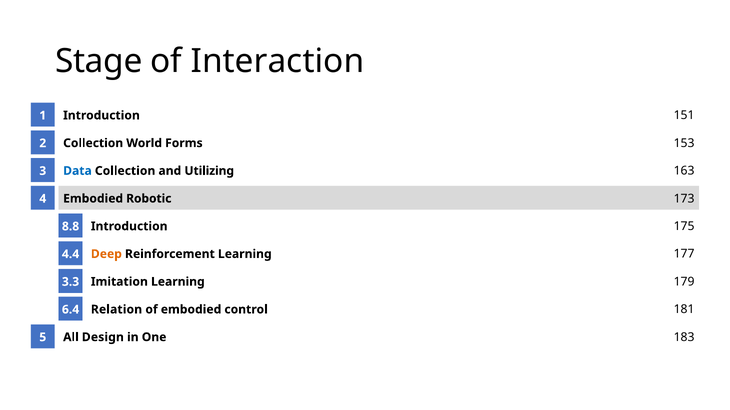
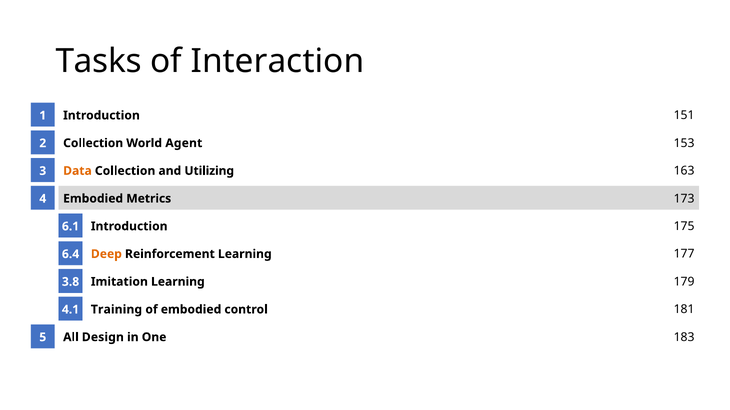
Stage: Stage -> Tasks
Forms: Forms -> Agent
Data colour: blue -> orange
Robotic: Robotic -> Metrics
8.8: 8.8 -> 6.1
4.4: 4.4 -> 6.4
3.3: 3.3 -> 3.8
Relation: Relation -> Training
6.4: 6.4 -> 4.1
